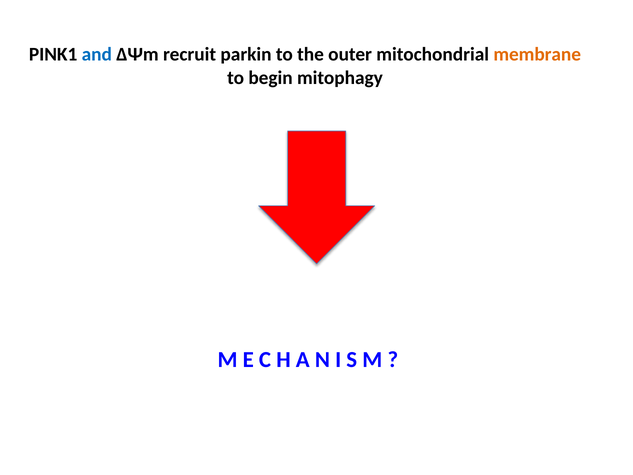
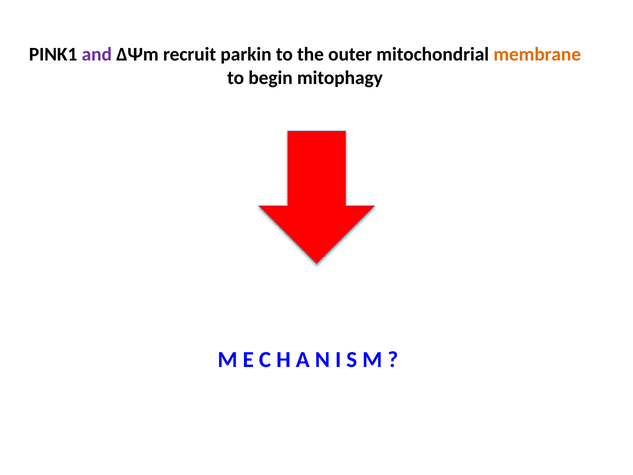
and colour: blue -> purple
